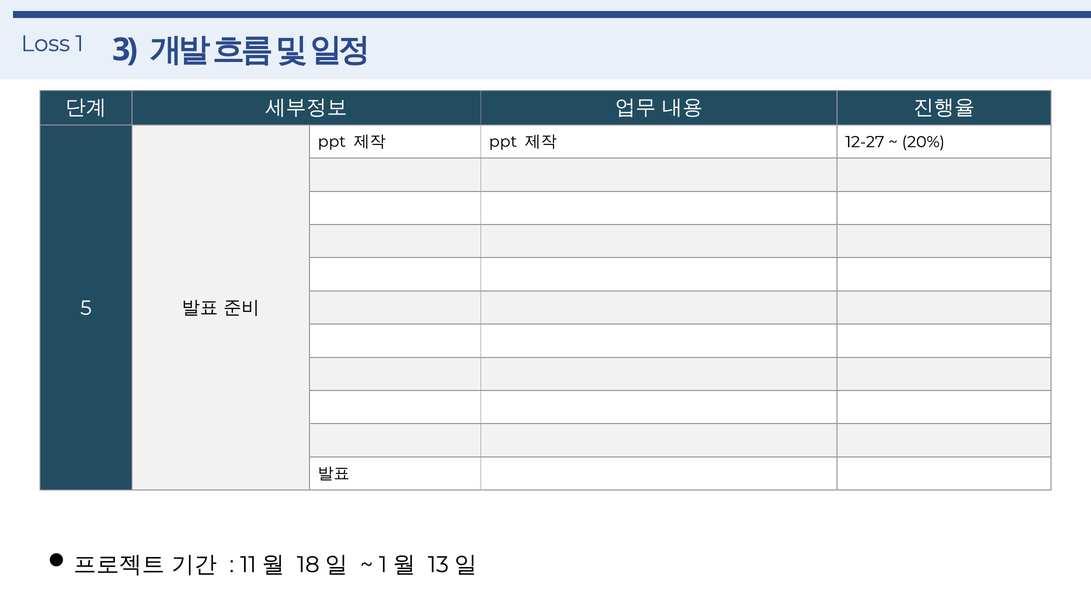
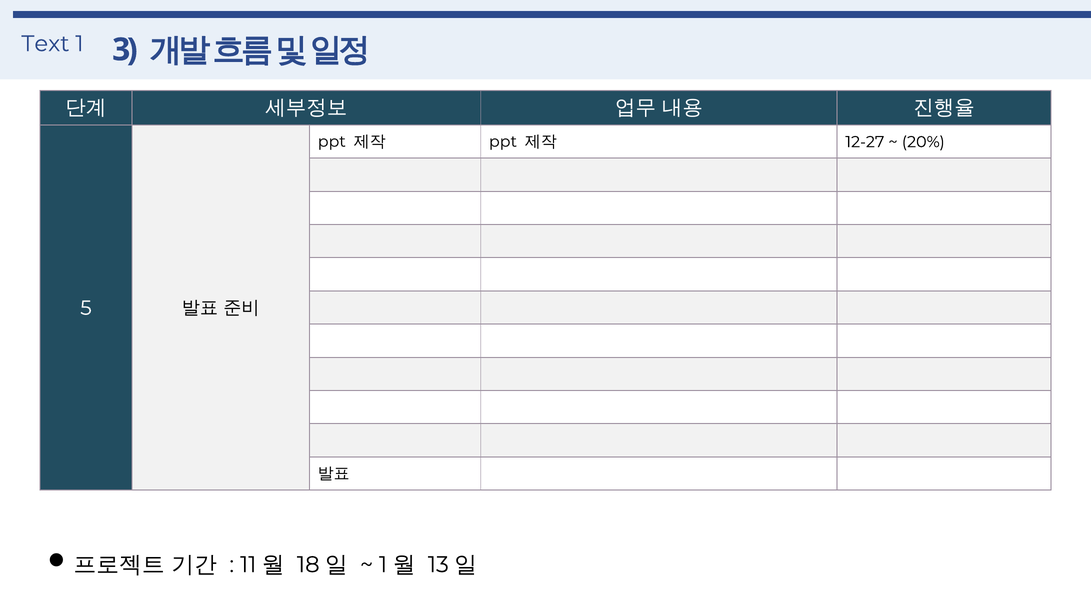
Loss: Loss -> Text
